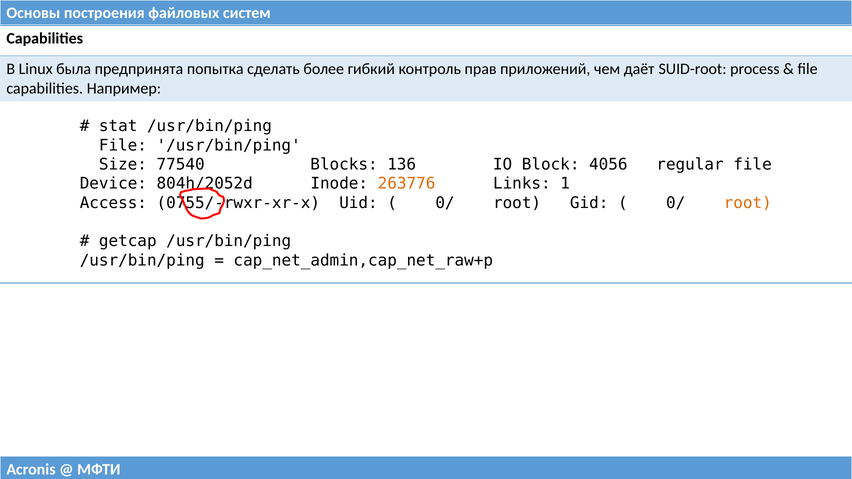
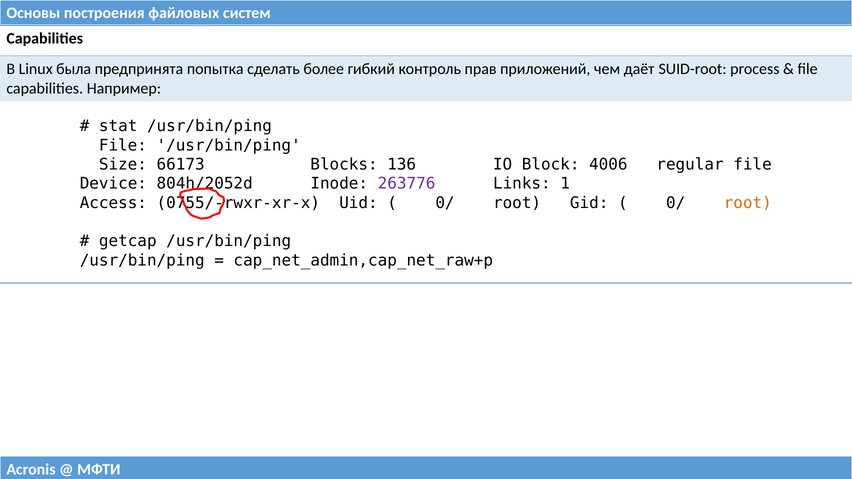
77540: 77540 -> 66173
4056: 4056 -> 4006
263776 colour: orange -> purple
